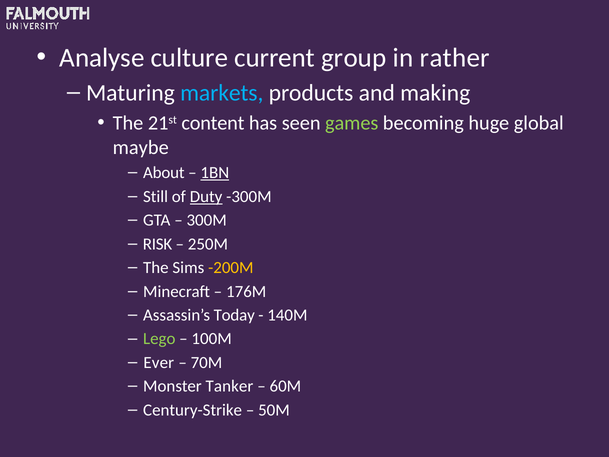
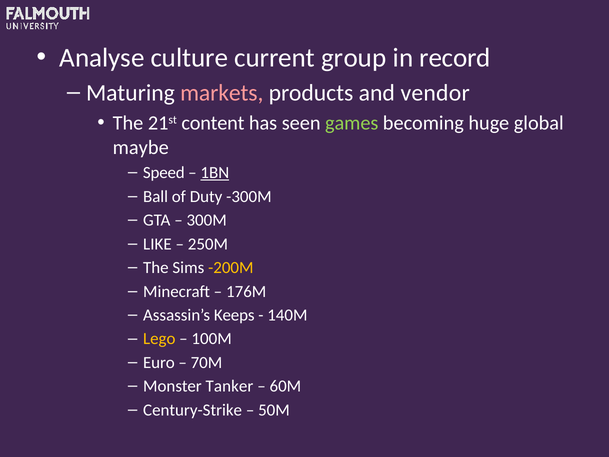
rather: rather -> record
markets colour: light blue -> pink
making: making -> vendor
About: About -> Speed
Still: Still -> Ball
Duty underline: present -> none
RISK: RISK -> LIKE
Today: Today -> Keeps
Lego colour: light green -> yellow
Ever: Ever -> Euro
